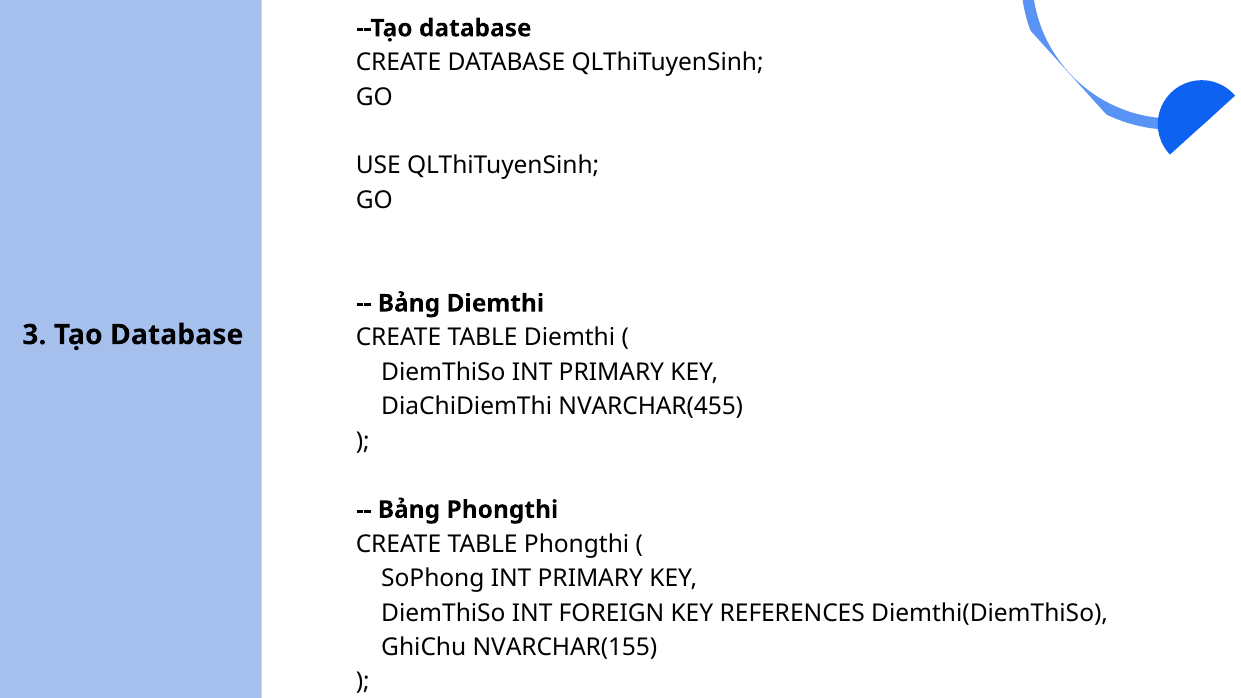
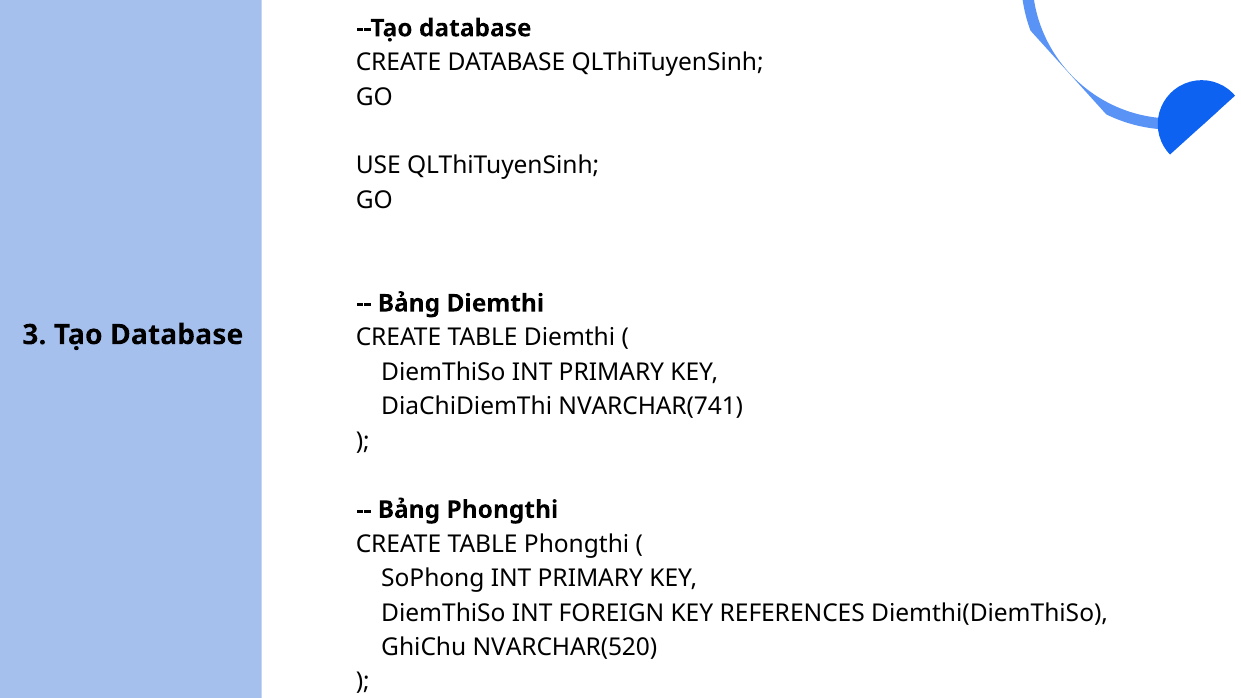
NVARCHAR(455: NVARCHAR(455 -> NVARCHAR(741
NVARCHAR(155: NVARCHAR(155 -> NVARCHAR(520
